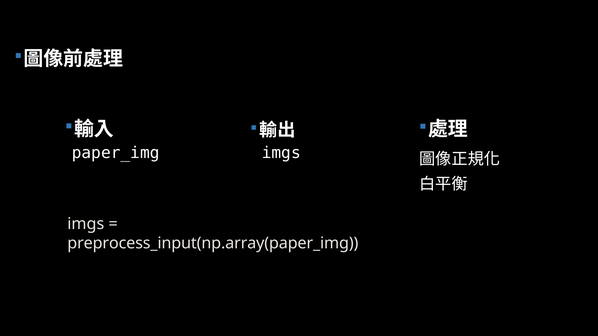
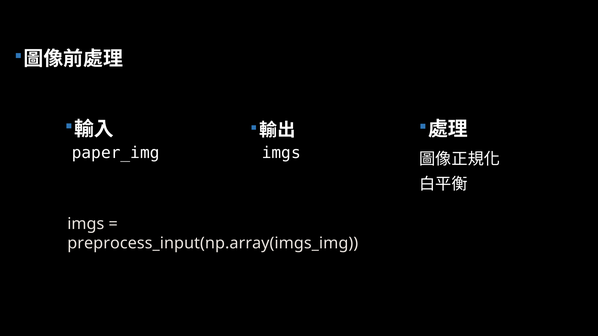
preprocess_input(np.array(paper_img: preprocess_input(np.array(paper_img -> preprocess_input(np.array(imgs_img
